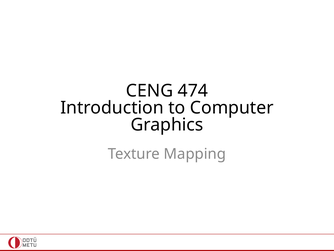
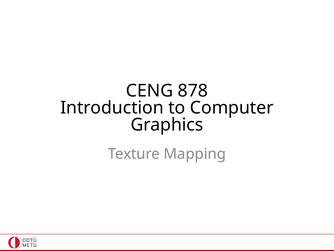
474: 474 -> 878
